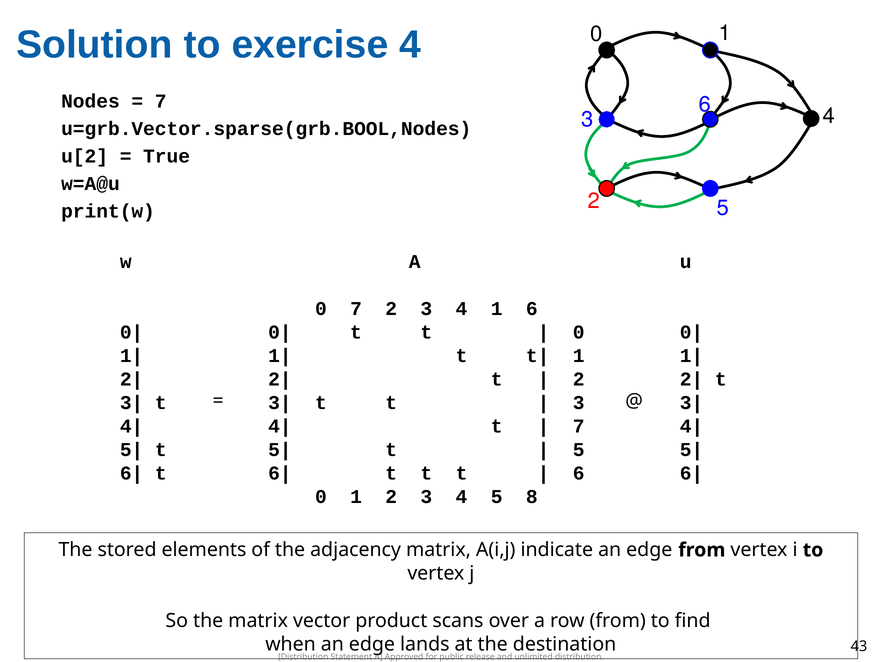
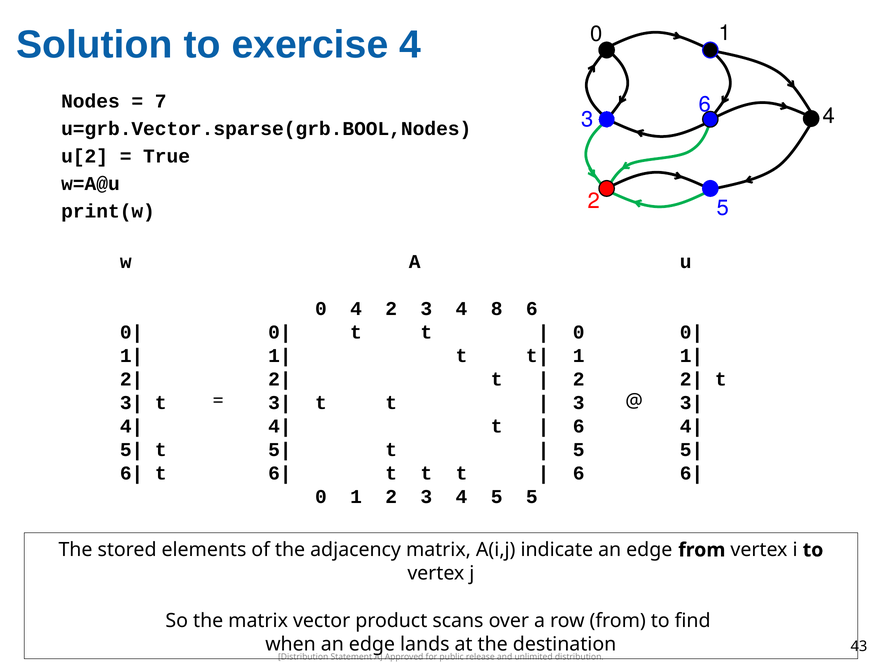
7 at (356, 308): 7 -> 4
4 1: 1 -> 8
7 at (579, 426): 7 -> 6
5 8: 8 -> 5
